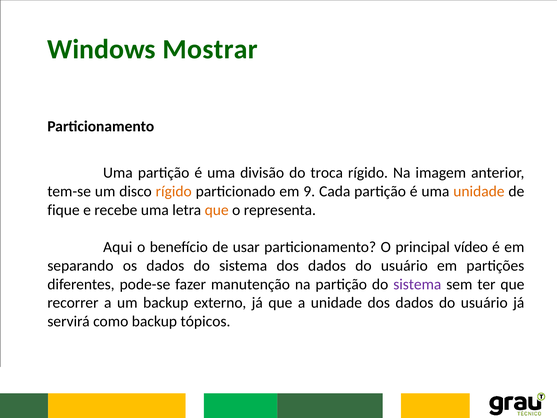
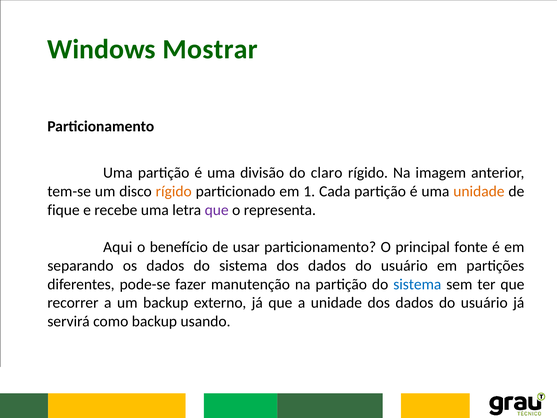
troca: troca -> claro
9: 9 -> 1
que at (217, 210) colour: orange -> purple
vídeo: vídeo -> fonte
sistema at (417, 284) colour: purple -> blue
tópicos: tópicos -> usando
